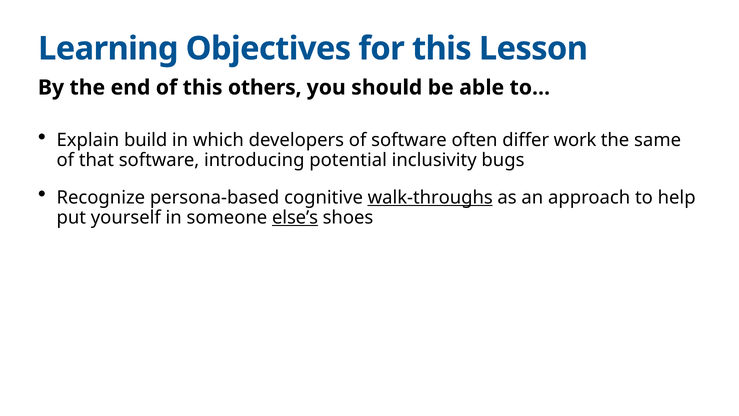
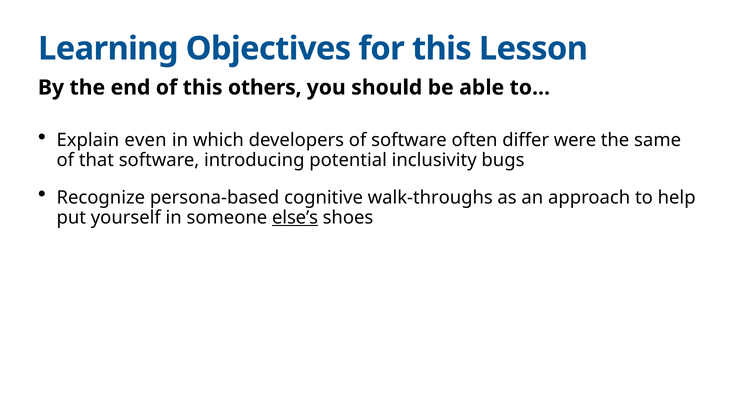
build: build -> even
work: work -> were
walk-throughs underline: present -> none
